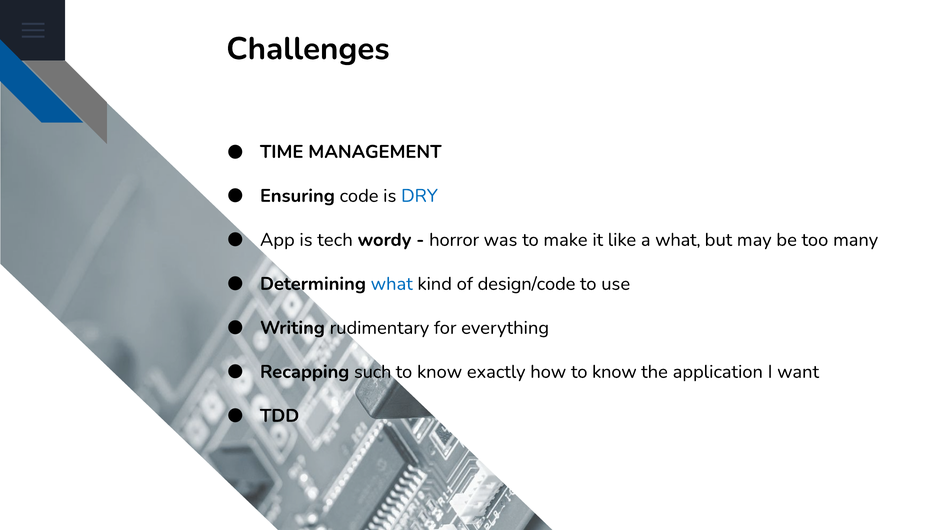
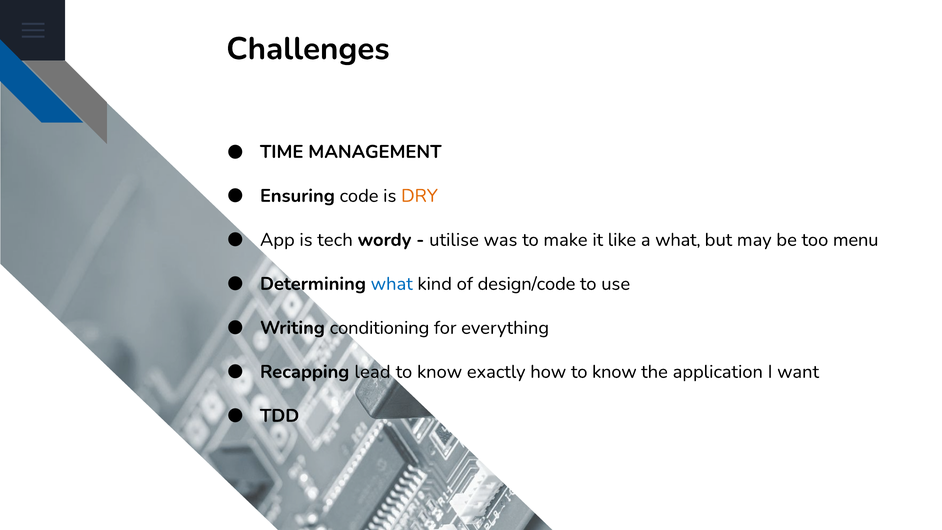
DRY colour: blue -> orange
horror: horror -> utilise
many: many -> menu
rudimentary: rudimentary -> conditioning
such: such -> lead
